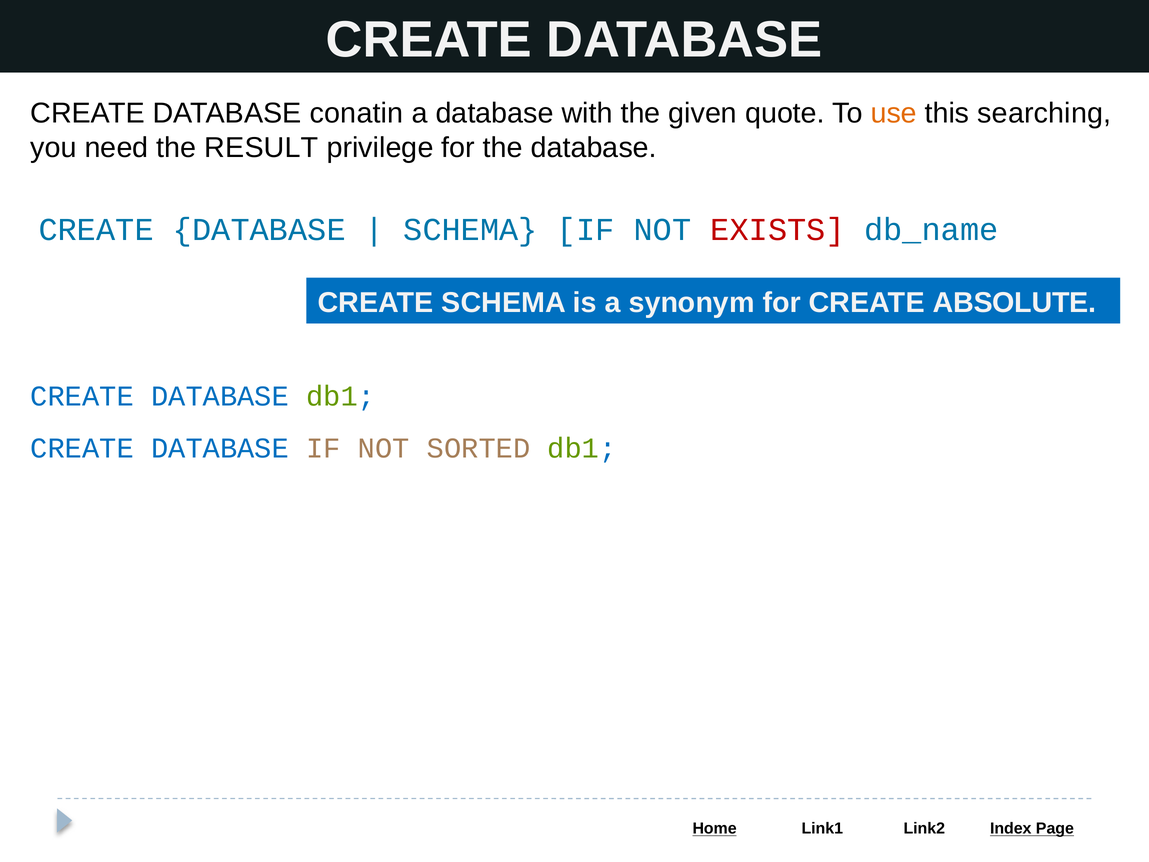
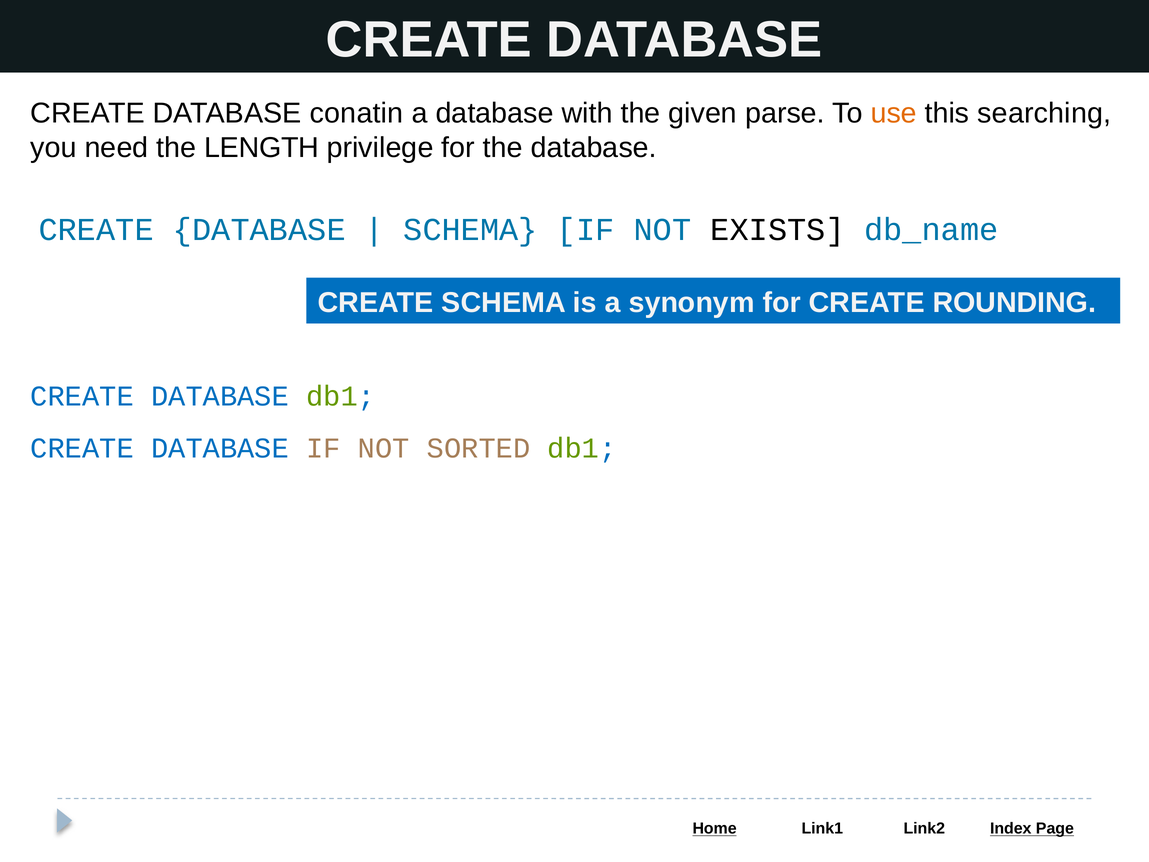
quote: quote -> parse
RESULT: RESULT -> LENGTH
EXISTS colour: red -> black
ABSOLUTE: ABSOLUTE -> ROUNDING
